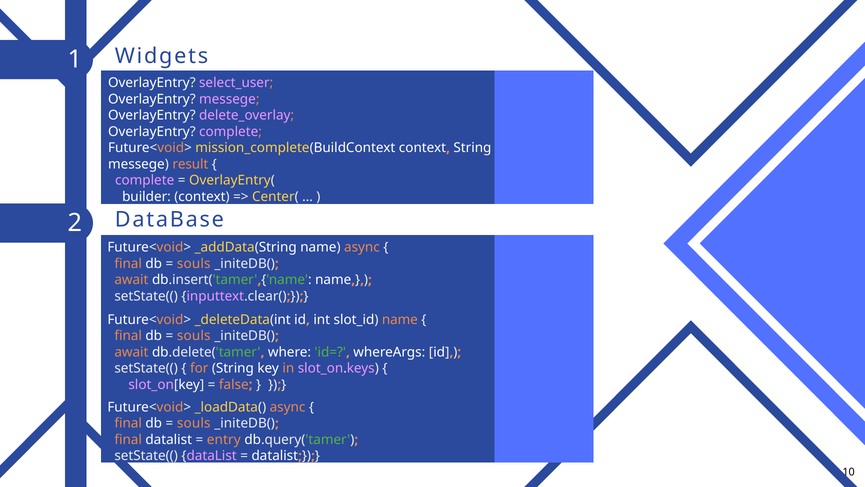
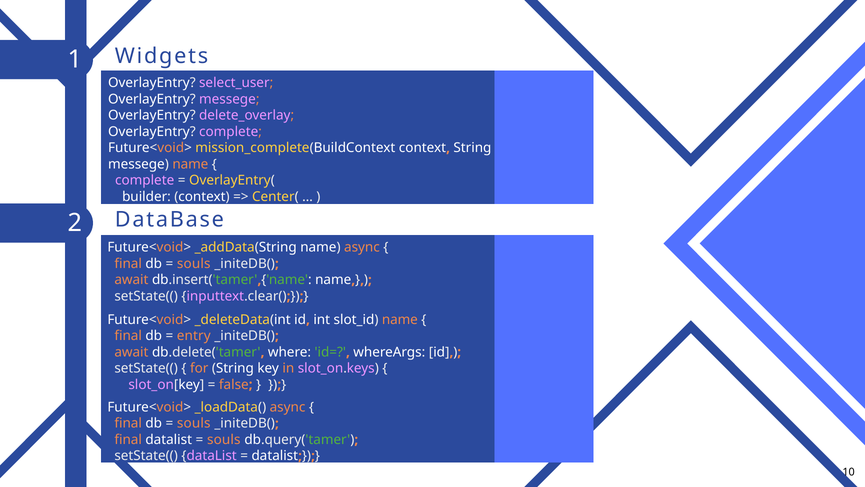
messege result: result -> name
souls at (194, 336): souls -> entry
entry at (224, 439): entry -> souls
